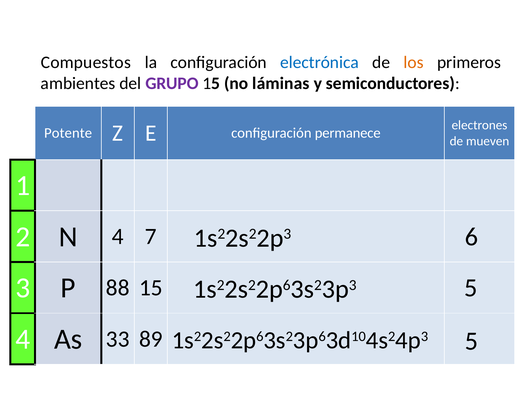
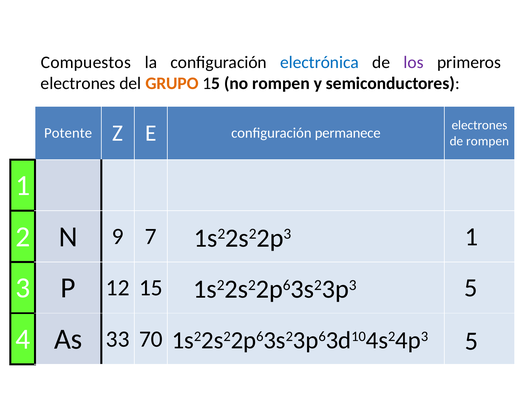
los colour: orange -> purple
ambientes at (78, 83): ambientes -> electrones
GRUPO colour: purple -> orange
no láminas: láminas -> rompen
de mueven: mueven -> rompen
N 4: 4 -> 9
1s22s22p3 6: 6 -> 1
88: 88 -> 12
89: 89 -> 70
